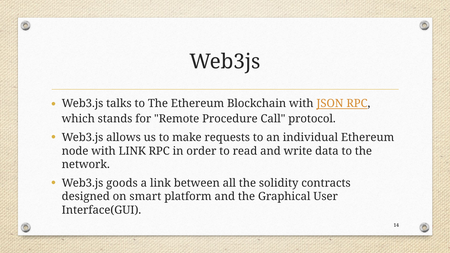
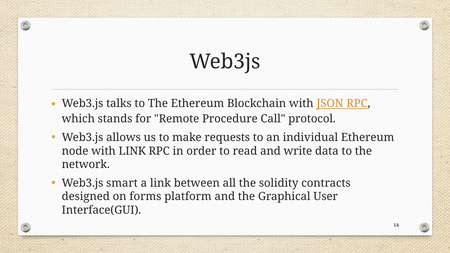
goods: goods -> smart
smart: smart -> forms
